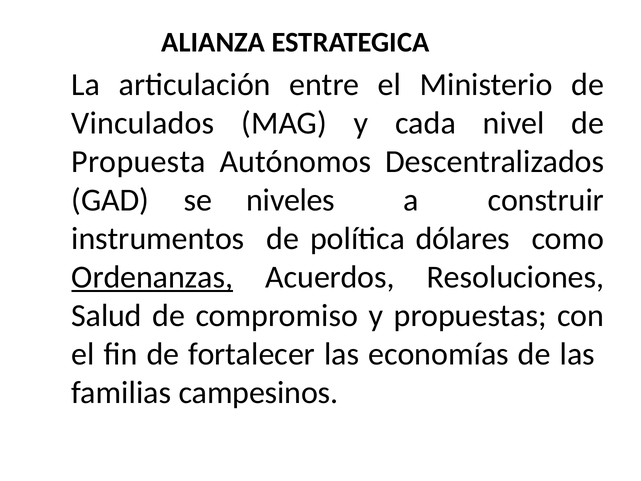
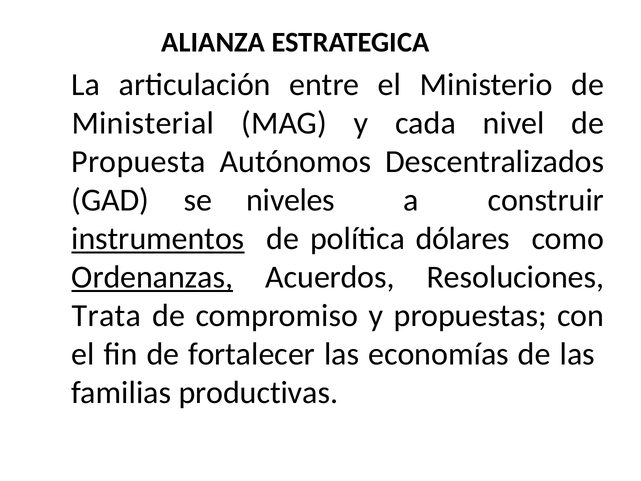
Vinculados: Vinculados -> Ministerial
instrumentos underline: none -> present
Salud: Salud -> Trata
campesinos: campesinos -> productivas
